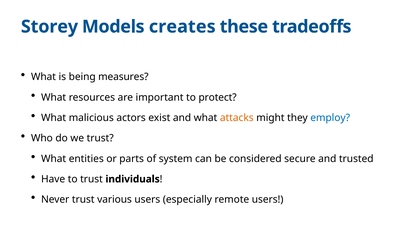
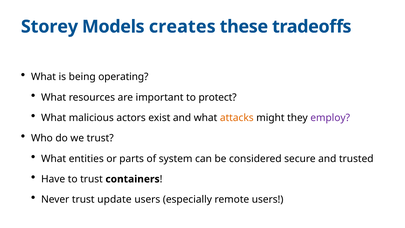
measures: measures -> operating
employ colour: blue -> purple
individuals: individuals -> containers
various: various -> update
